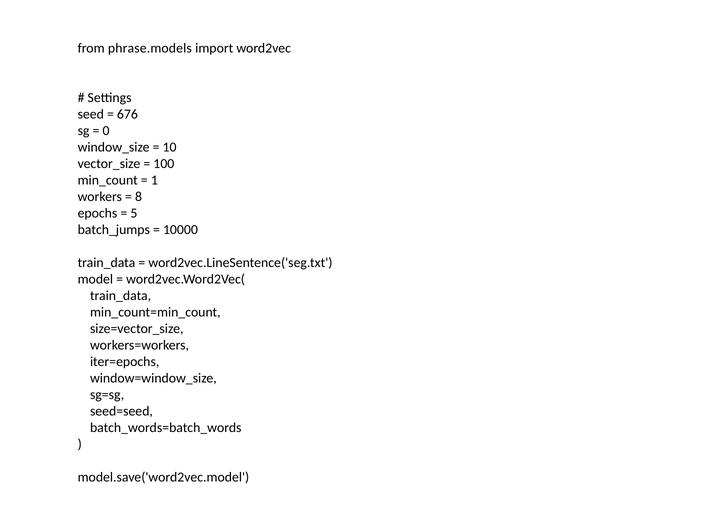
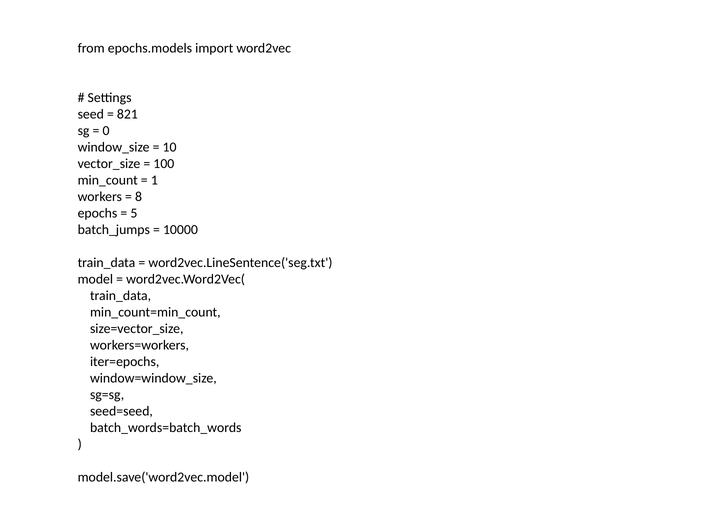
phrase.models: phrase.models -> epochs.models
676: 676 -> 821
